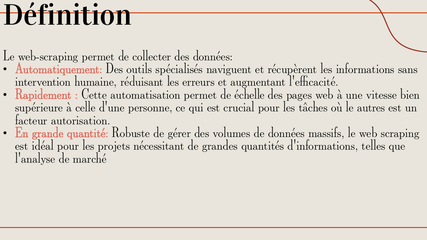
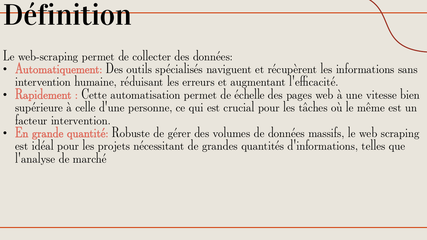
autres: autres -> même
facteur autorisation: autorisation -> intervention
